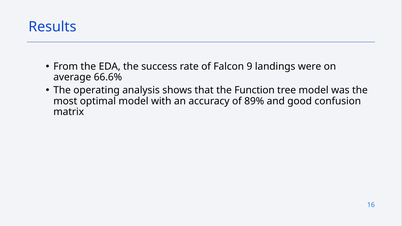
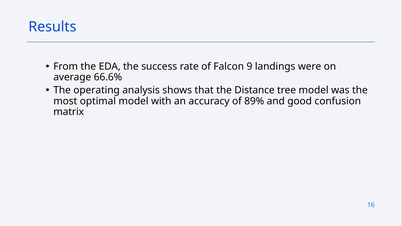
Function: Function -> Distance
